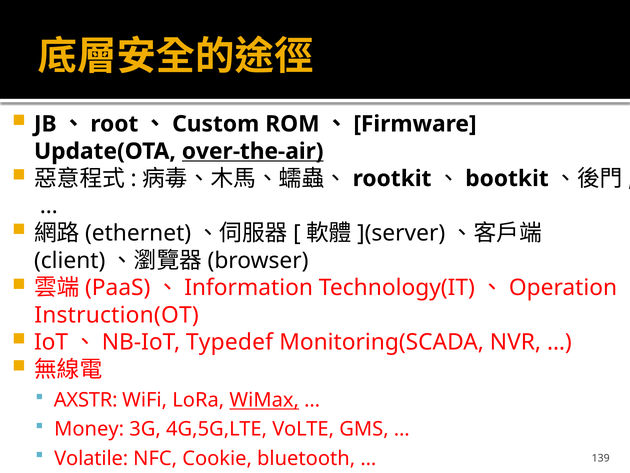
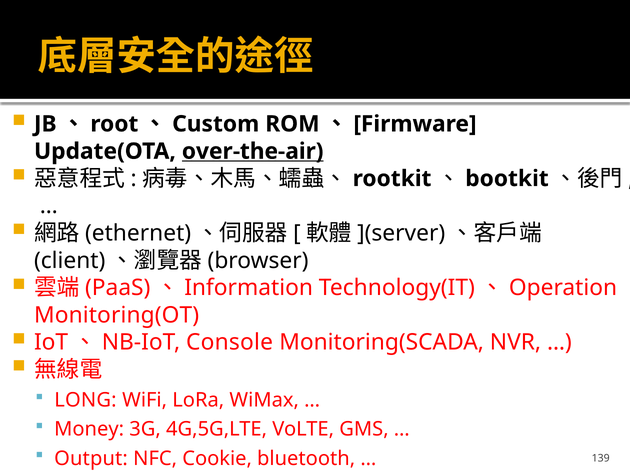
Instruction(OT: Instruction(OT -> Monitoring(OT
Typedef: Typedef -> Console
AXSTR: AXSTR -> LONG
WiMax underline: present -> none
Volatile: Volatile -> Output
